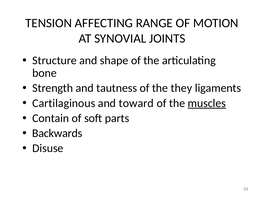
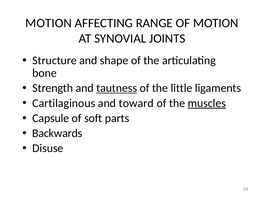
TENSION at (49, 23): TENSION -> MOTION
tautness underline: none -> present
they: they -> little
Contain: Contain -> Capsule
